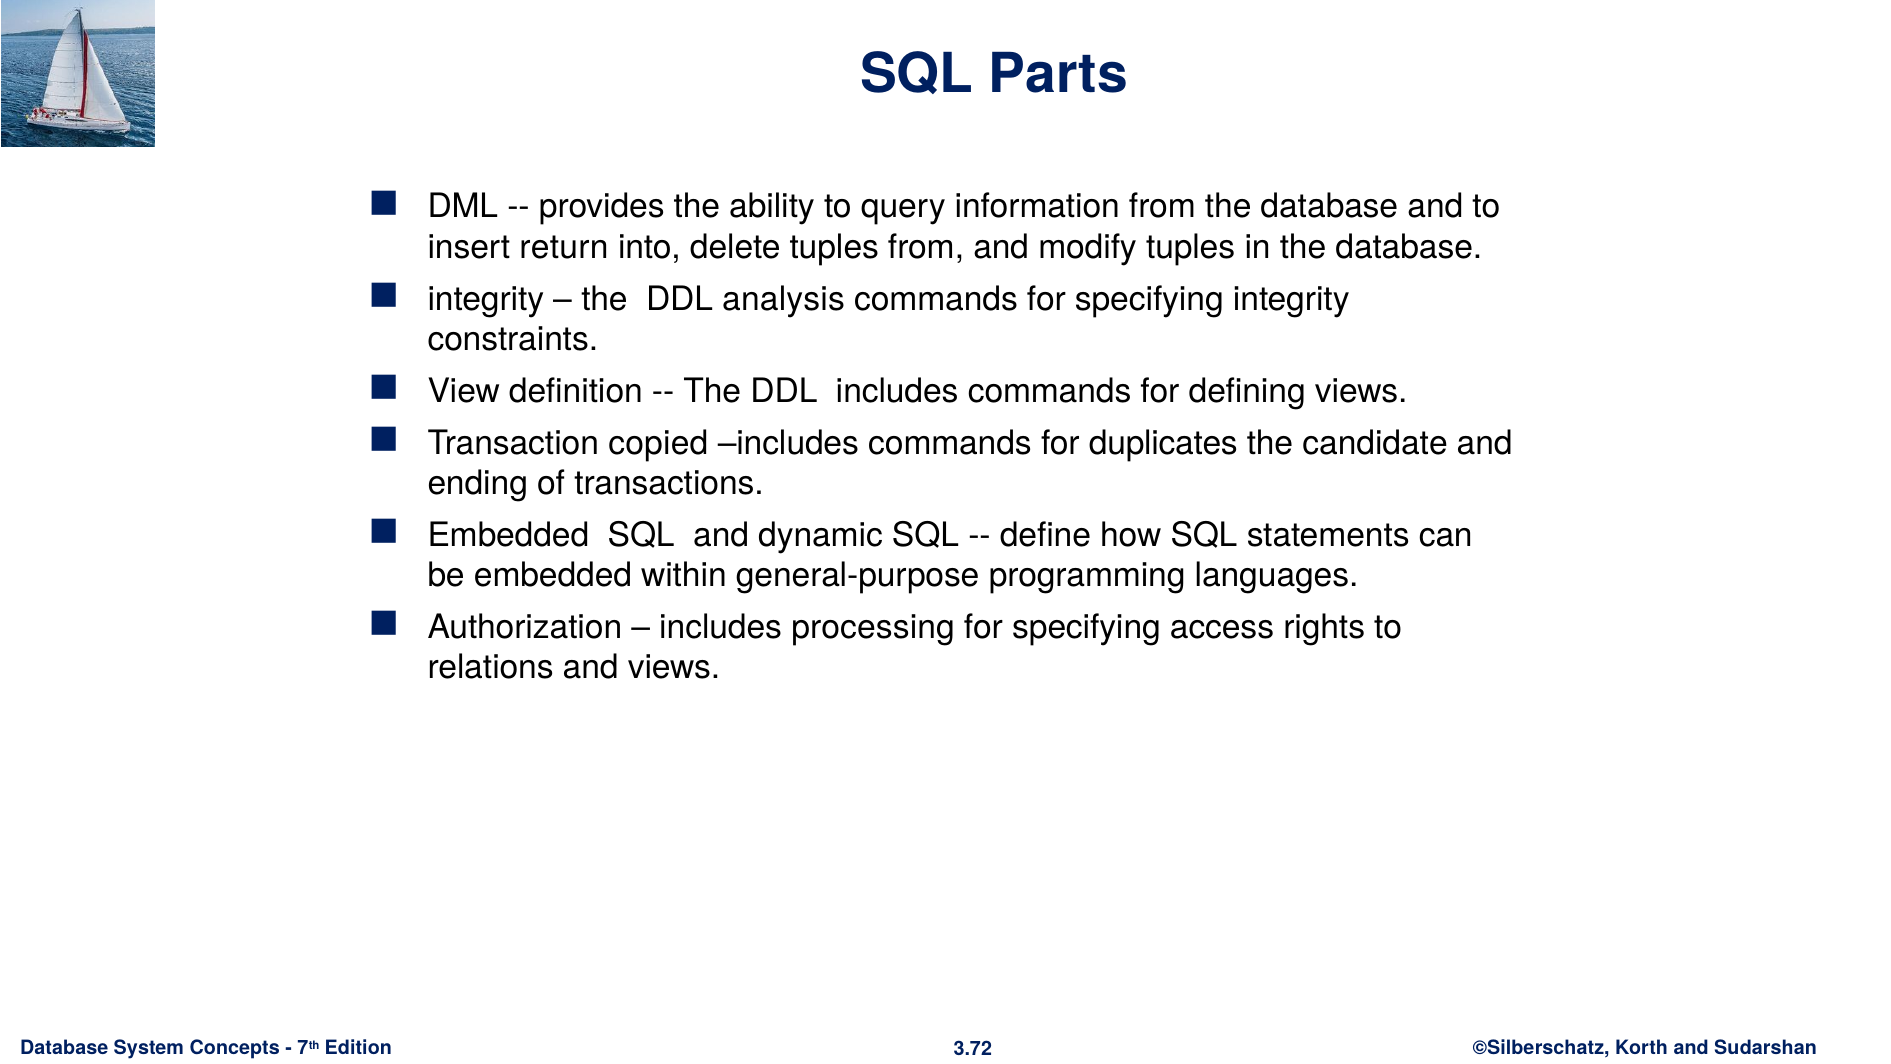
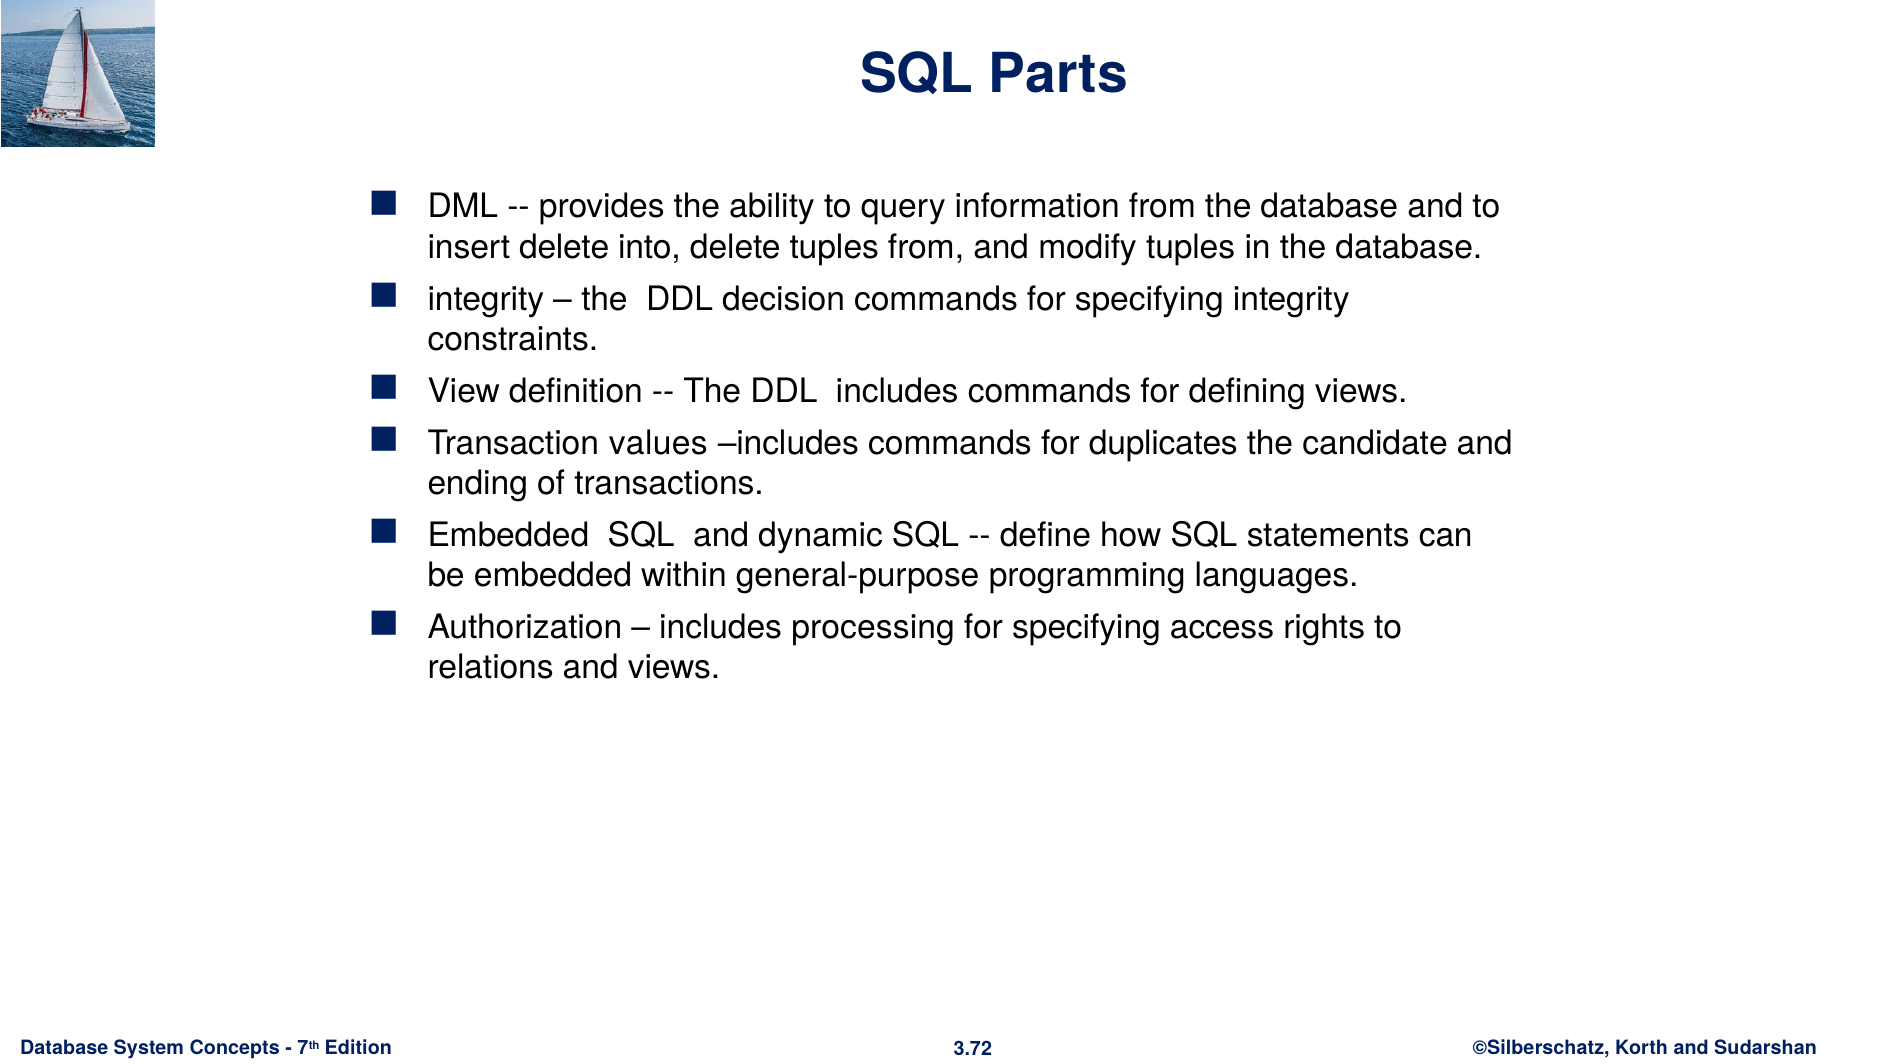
insert return: return -> delete
analysis: analysis -> decision
copied: copied -> values
